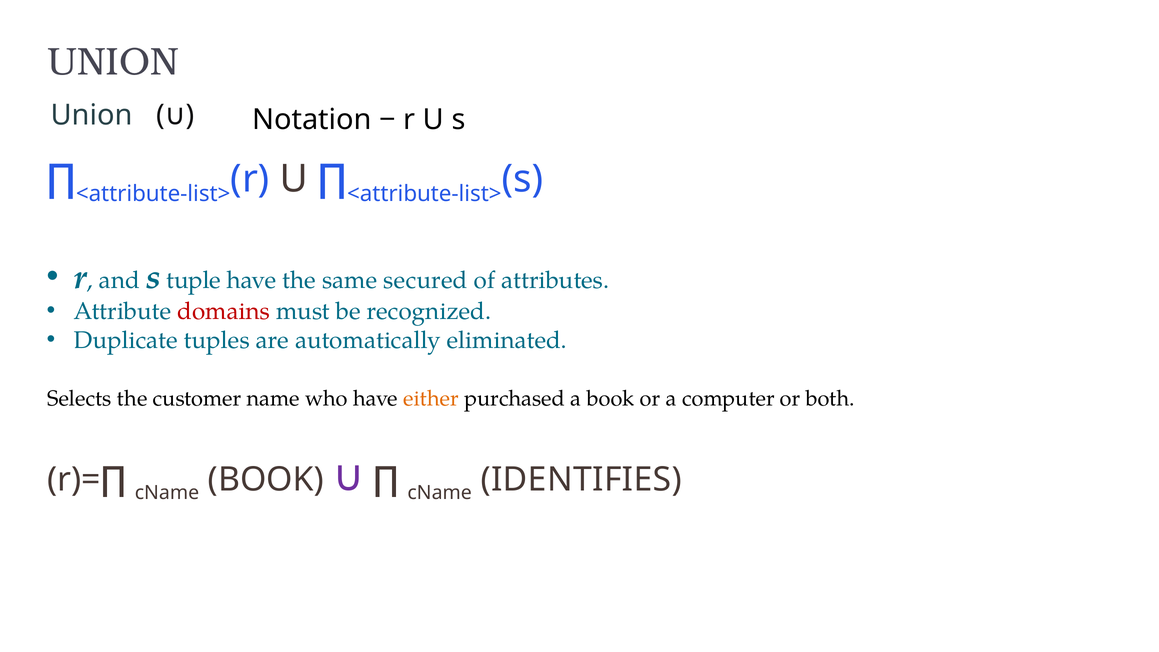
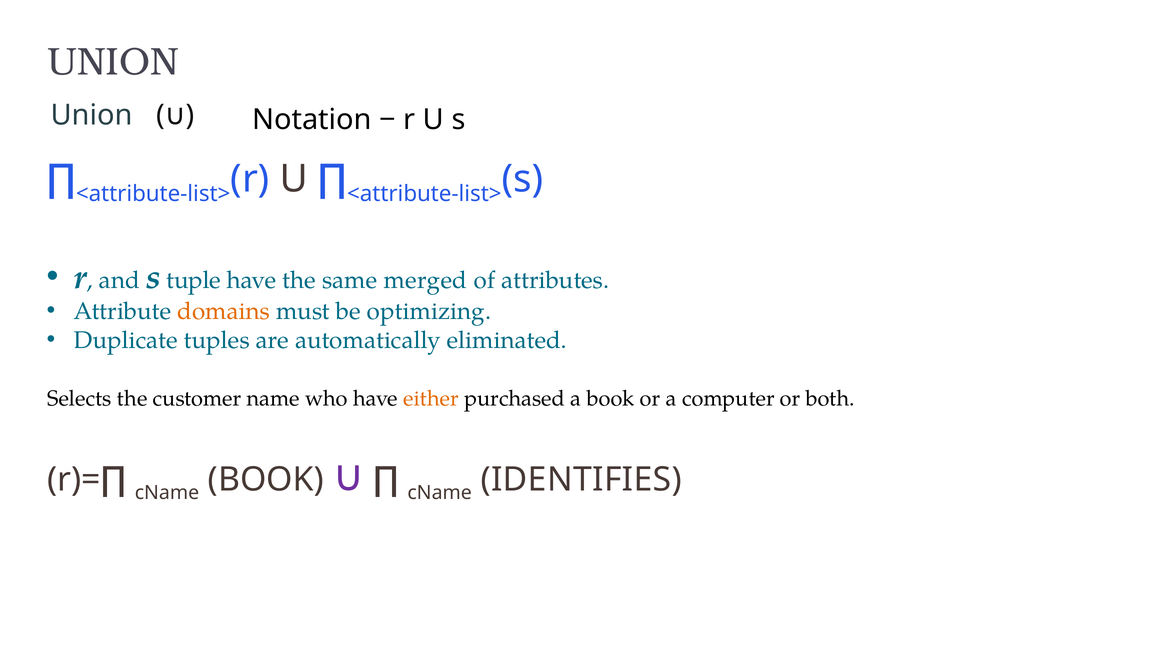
secured: secured -> merged
domains colour: red -> orange
recognized: recognized -> optimizing
